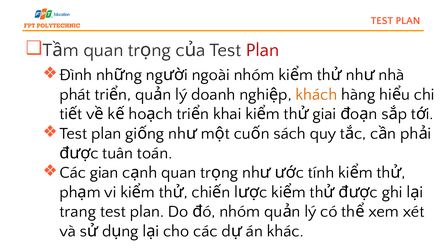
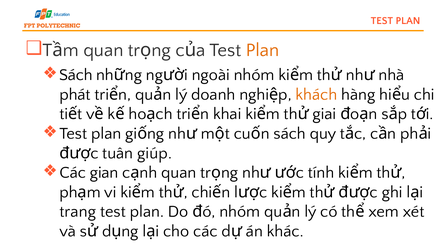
Plan at (262, 50) colour: red -> orange
Đình at (76, 75): Đình -> Sách
toán: toán -> giúp
